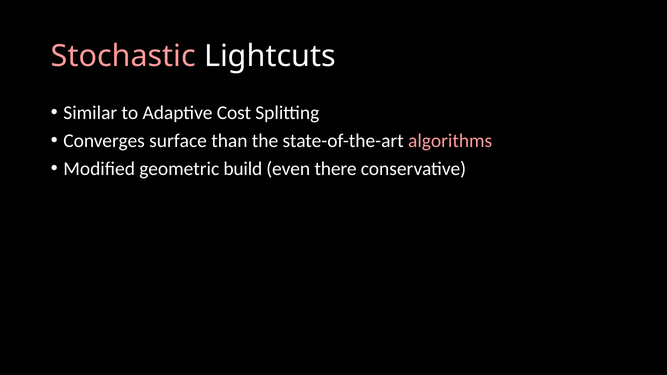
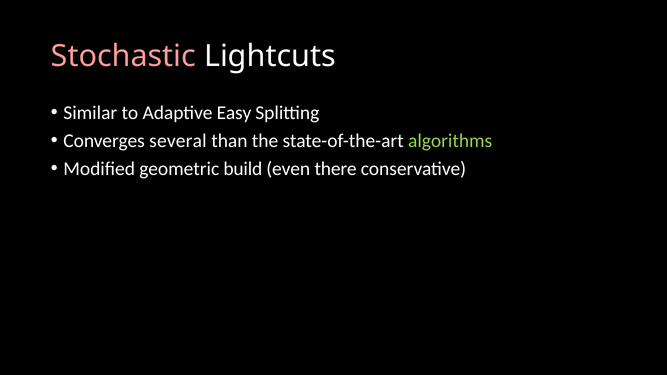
Cost: Cost -> Easy
surface: surface -> several
algorithms colour: pink -> light green
